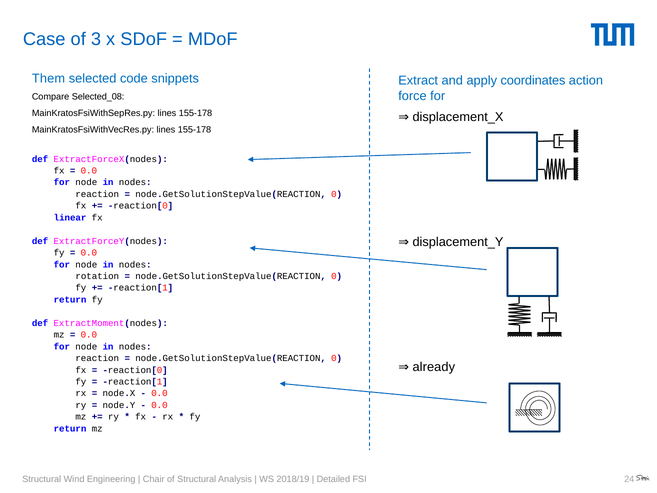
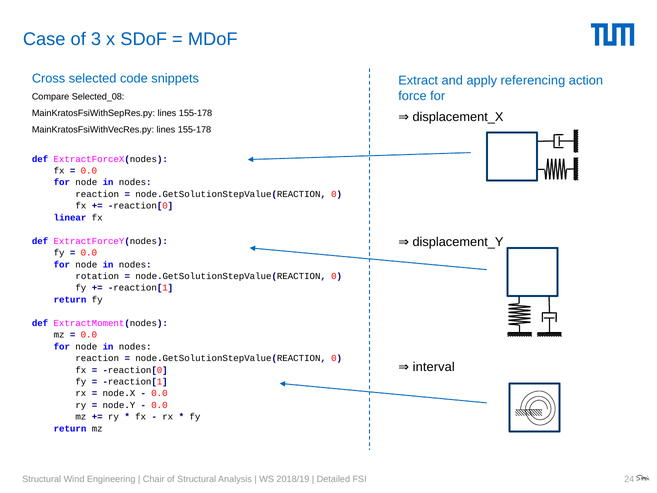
Them: Them -> Cross
coordinates: coordinates -> referencing
already: already -> interval
